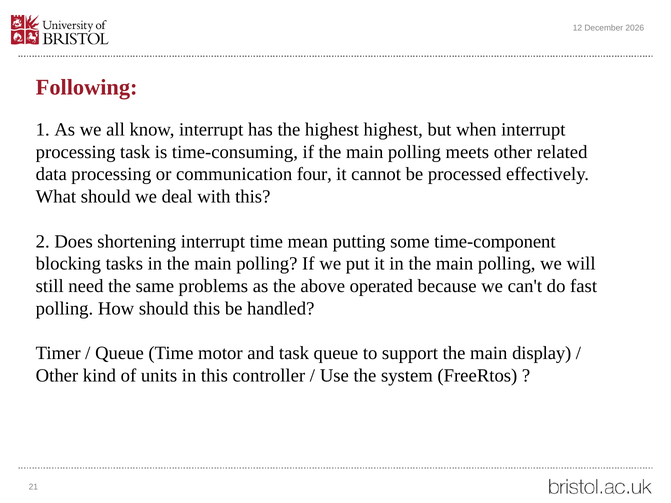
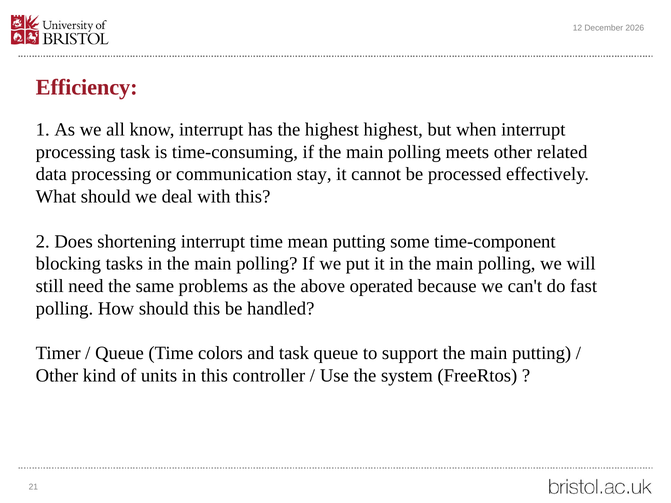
Following: Following -> Efficiency
four: four -> stay
motor: motor -> colors
main display: display -> putting
